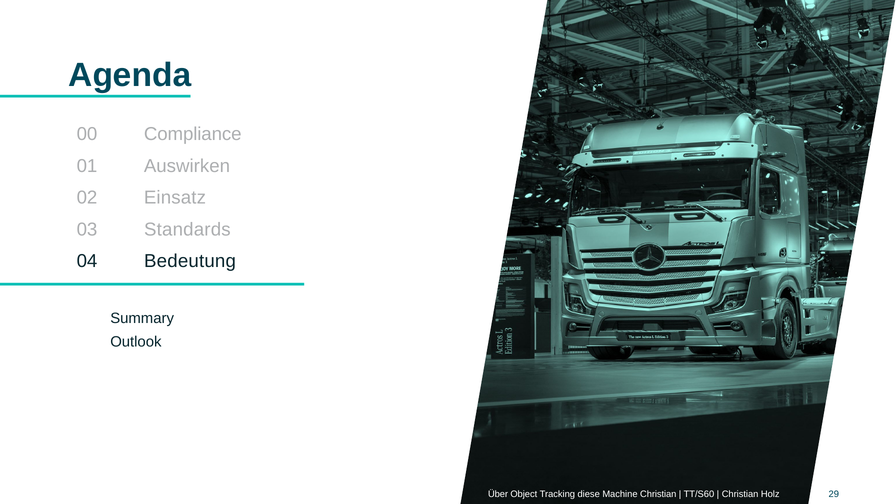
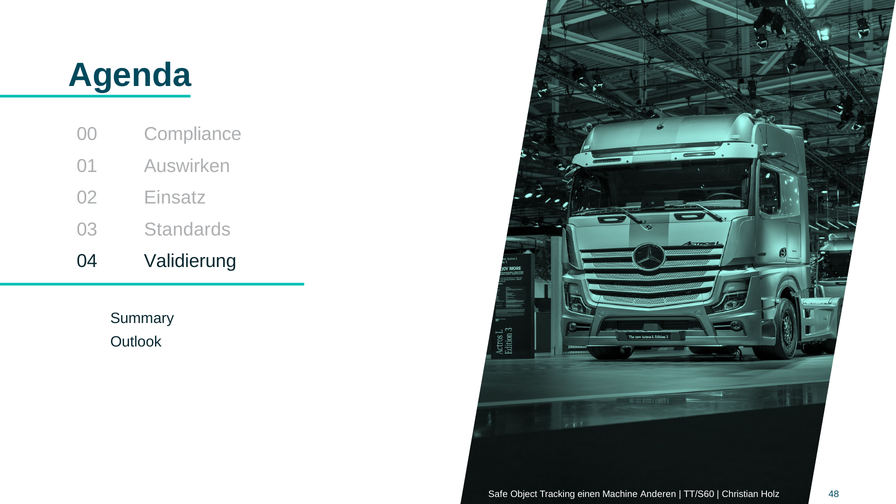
Bedeutung: Bedeutung -> Validierung
Über: Über -> Safe
diese: diese -> einen
Machine Christian: Christian -> Anderen
29: 29 -> 48
